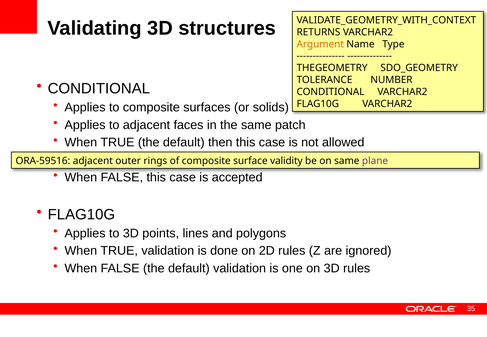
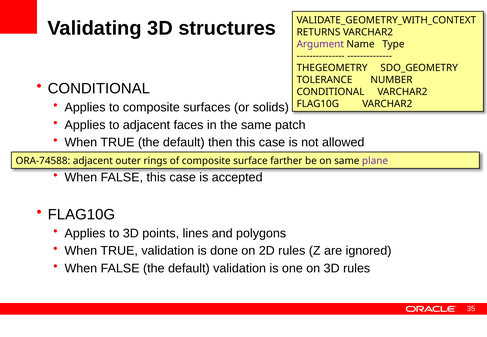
Argument colour: orange -> purple
ORA-59516: ORA-59516 -> ORA-74588
validity: validity -> farther
